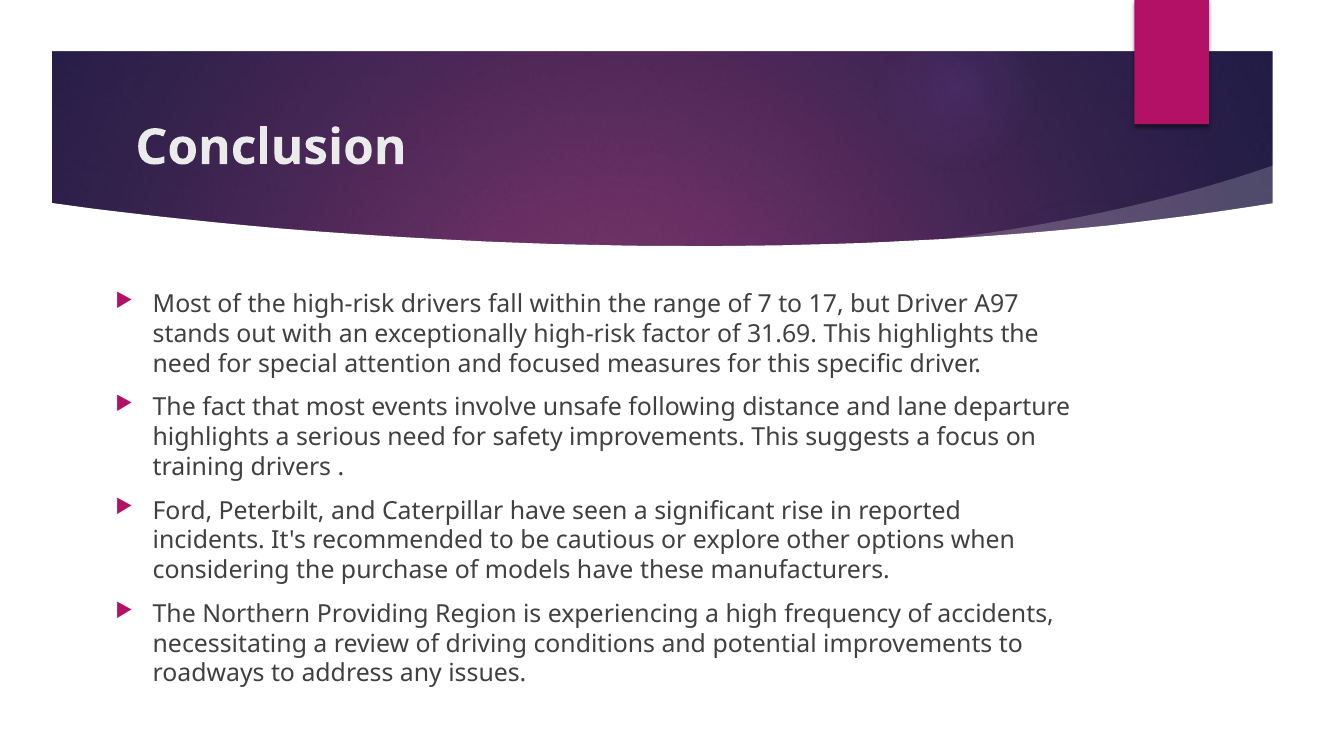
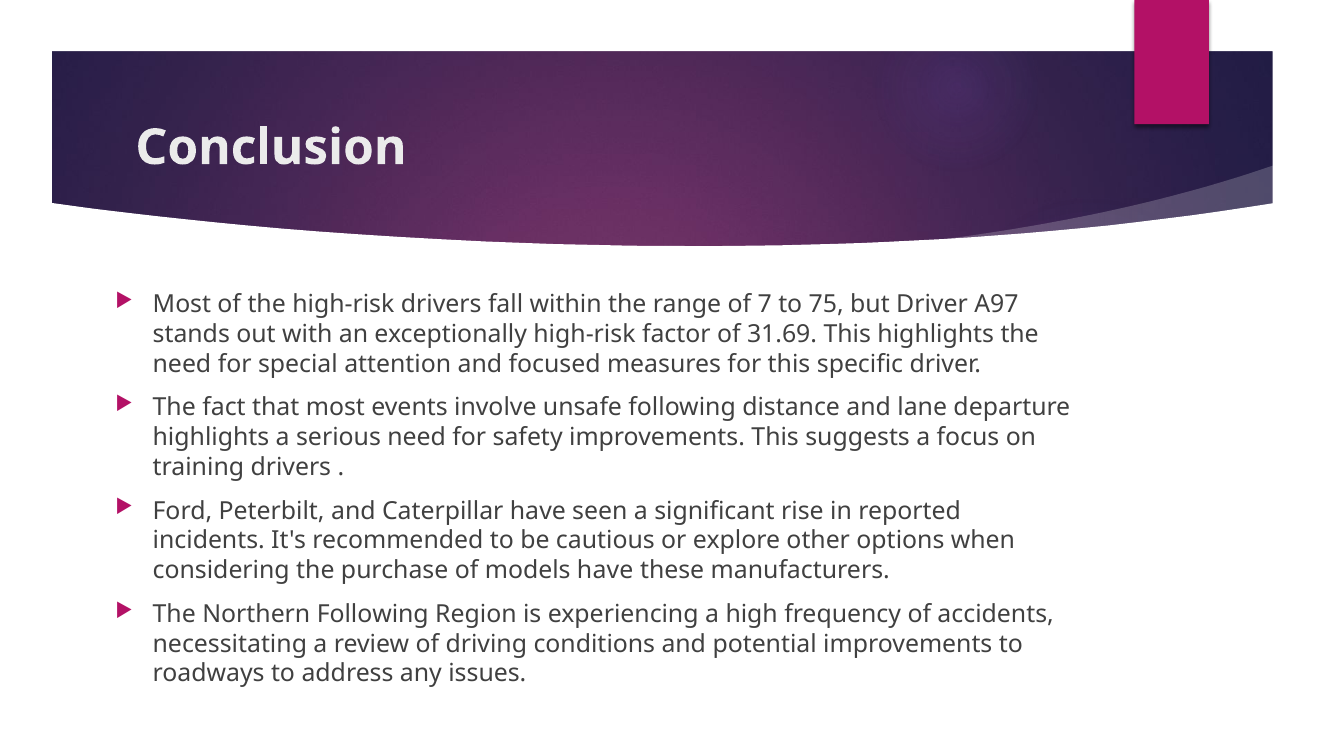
17: 17 -> 75
Northern Providing: Providing -> Following
